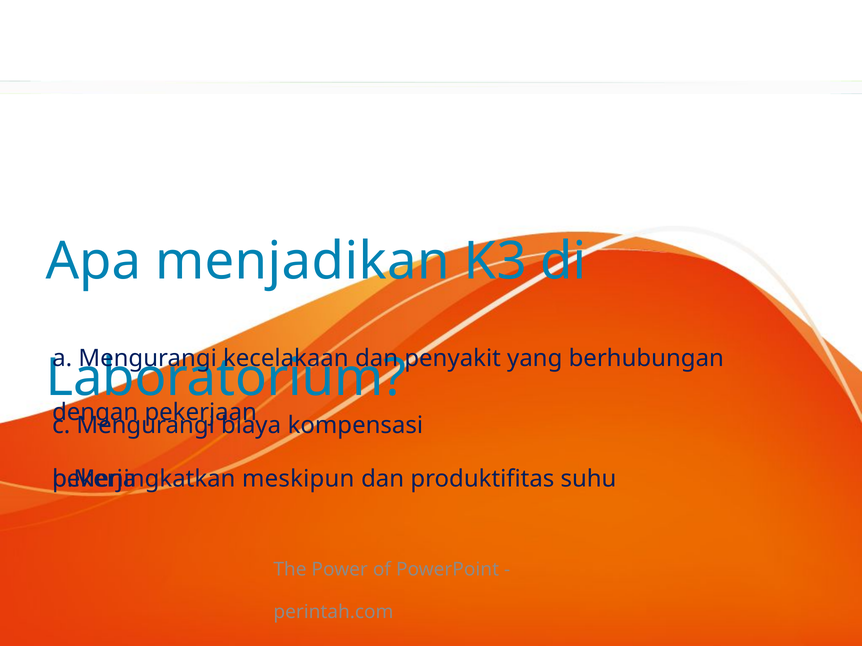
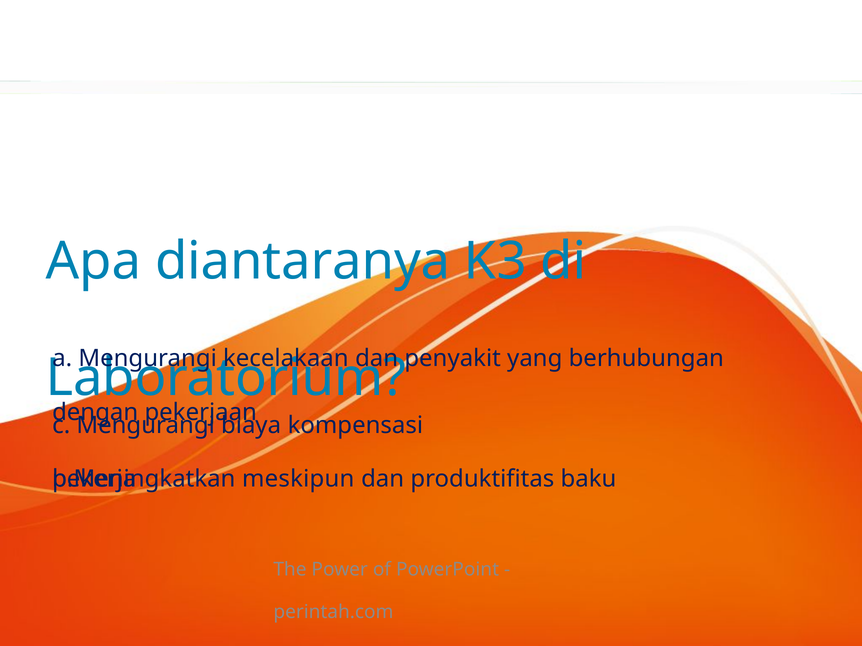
menjadikan: menjadikan -> diantaranya
suhu: suhu -> baku
